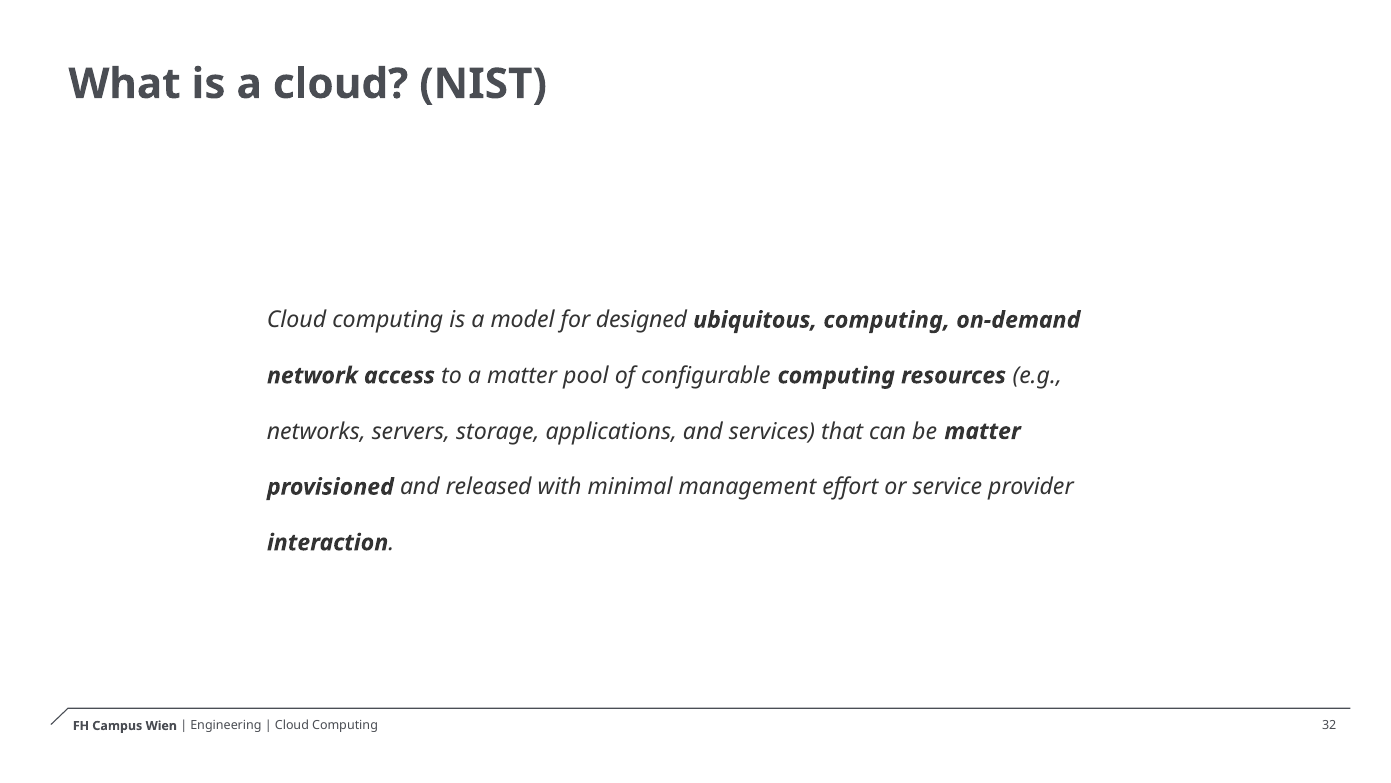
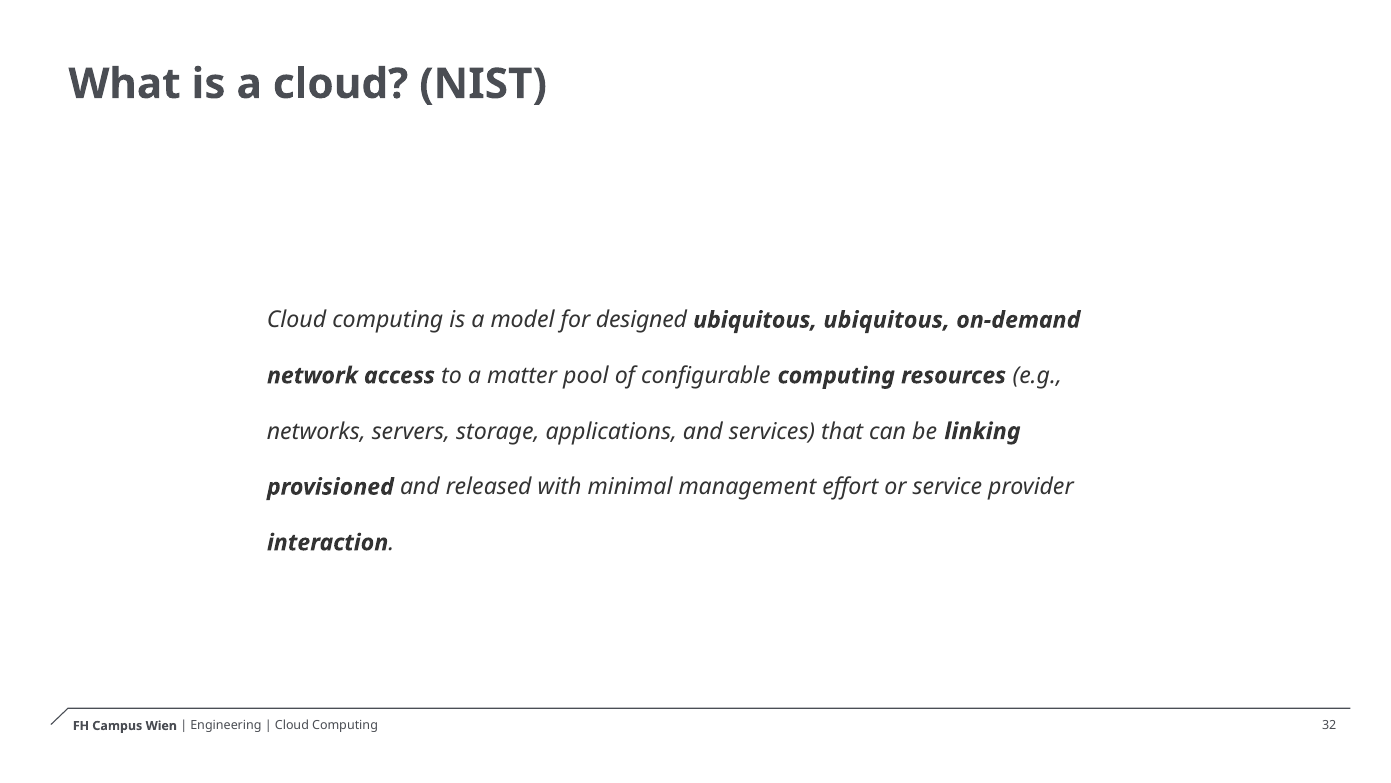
ubiquitous computing: computing -> ubiquitous
be matter: matter -> linking
